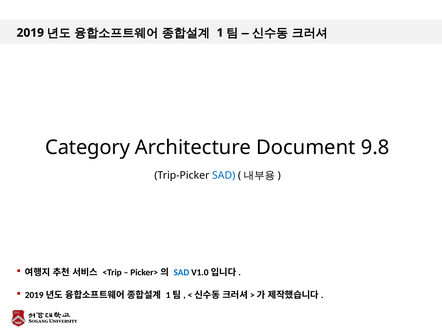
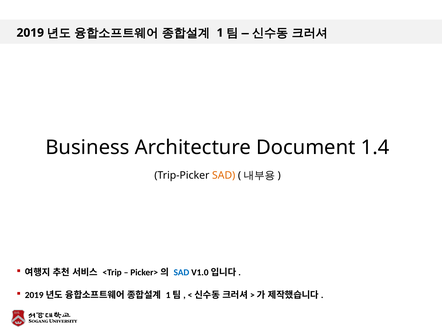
Category: Category -> Business
9.8: 9.8 -> 1.4
SAD at (224, 176) colour: blue -> orange
